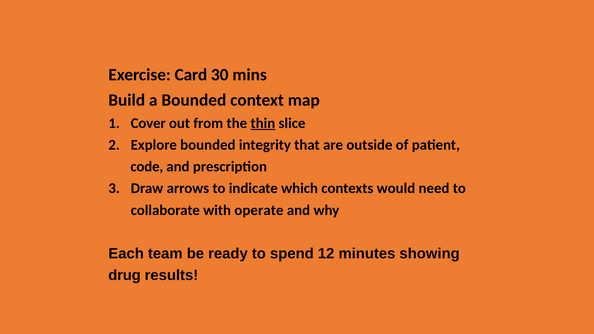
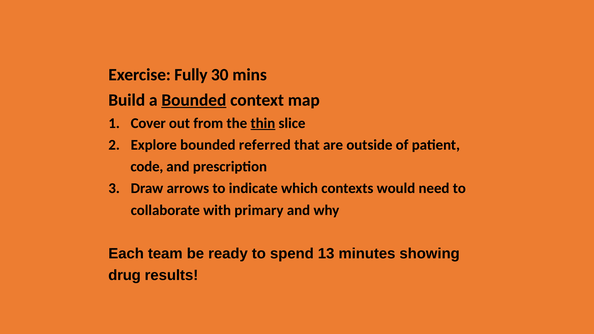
Card: Card -> Fully
Bounded at (194, 100) underline: none -> present
integrity: integrity -> referred
operate: operate -> primary
12: 12 -> 13
